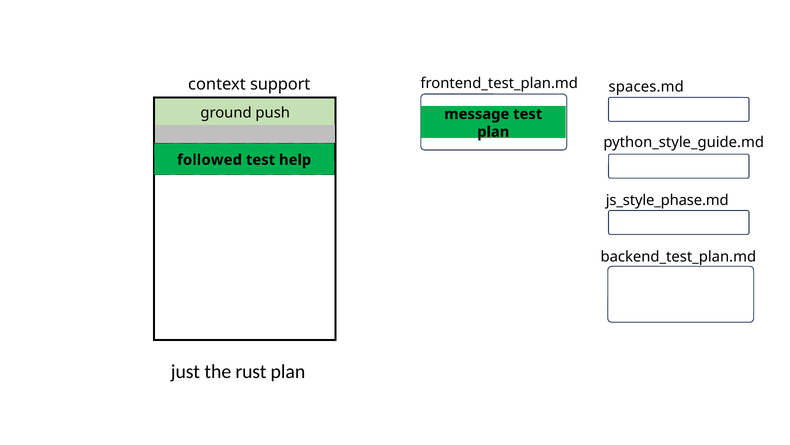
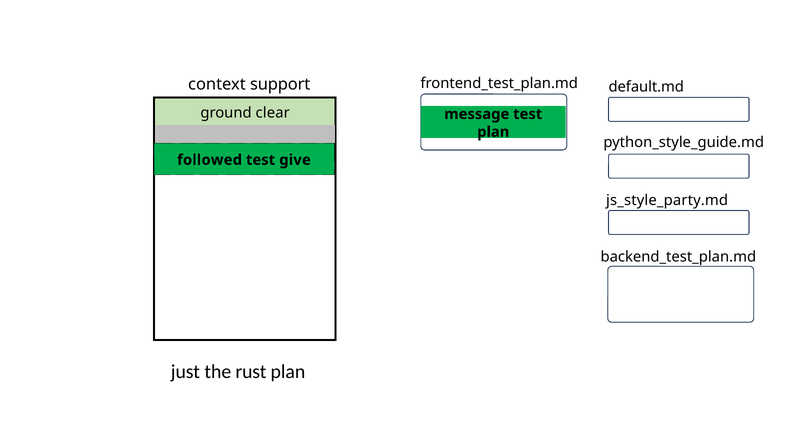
spaces.md: spaces.md -> default.md
push: push -> clear
help: help -> give
js_style_phase.md: js_style_phase.md -> js_style_party.md
